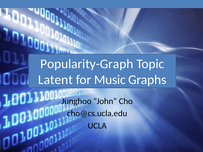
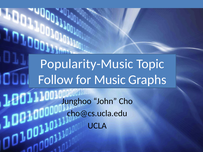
Popularity-Graph: Popularity-Graph -> Popularity-Music
Latent: Latent -> Follow
